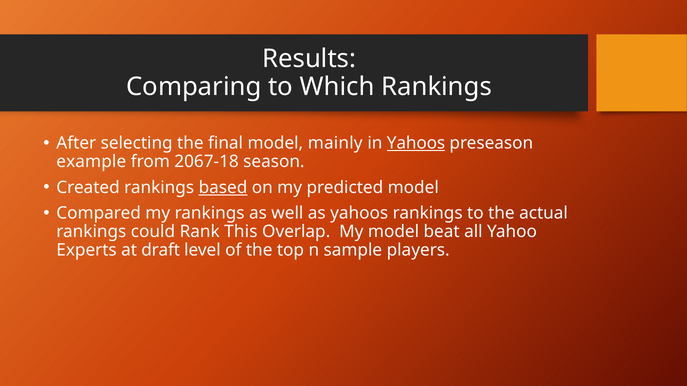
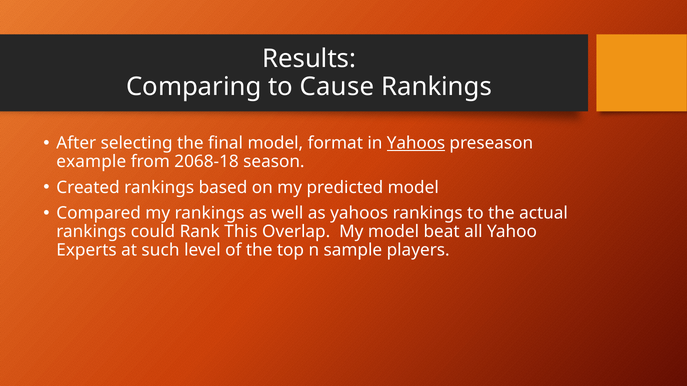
Which: Which -> Cause
mainly: mainly -> format
2067-18: 2067-18 -> 2068-18
based underline: present -> none
draft: draft -> such
